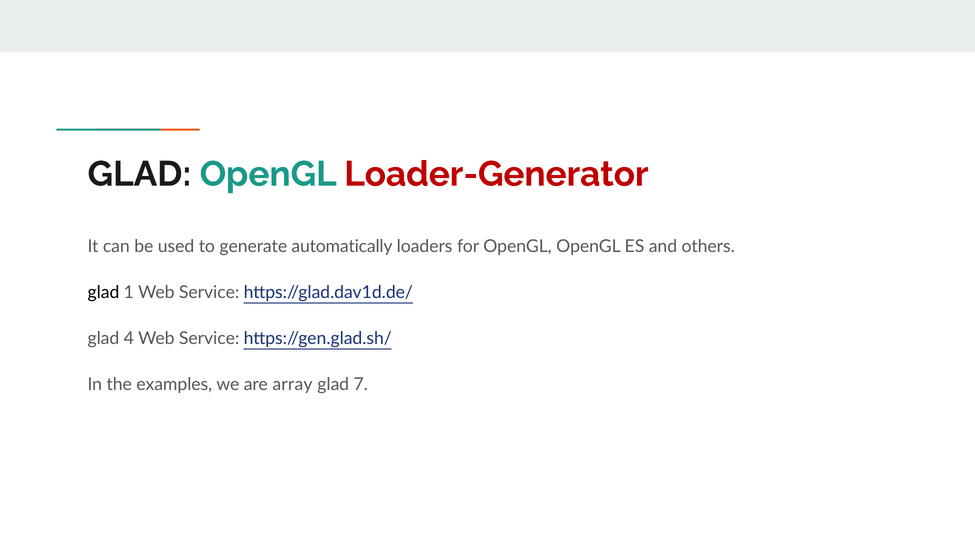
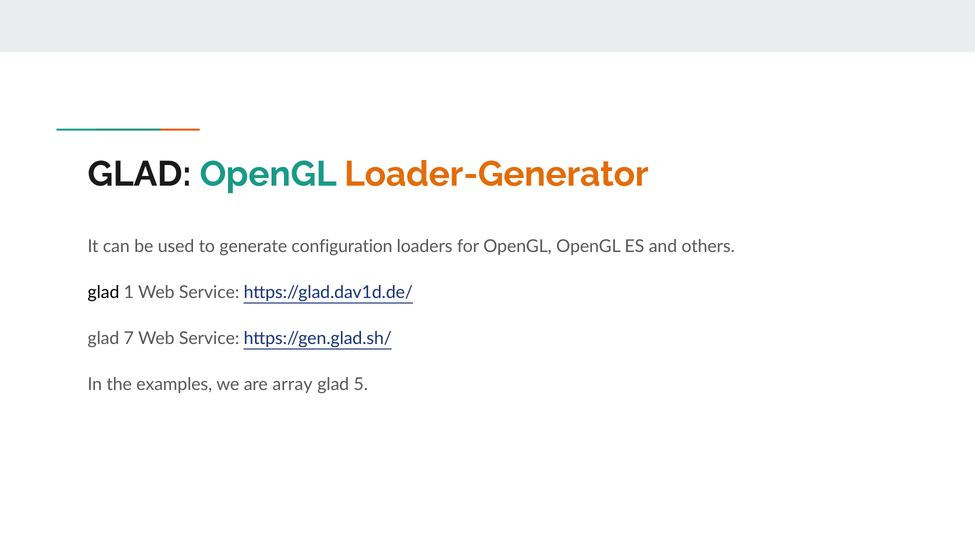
Loader-Generator colour: red -> orange
automatically: automatically -> configuration
4: 4 -> 7
7: 7 -> 5
